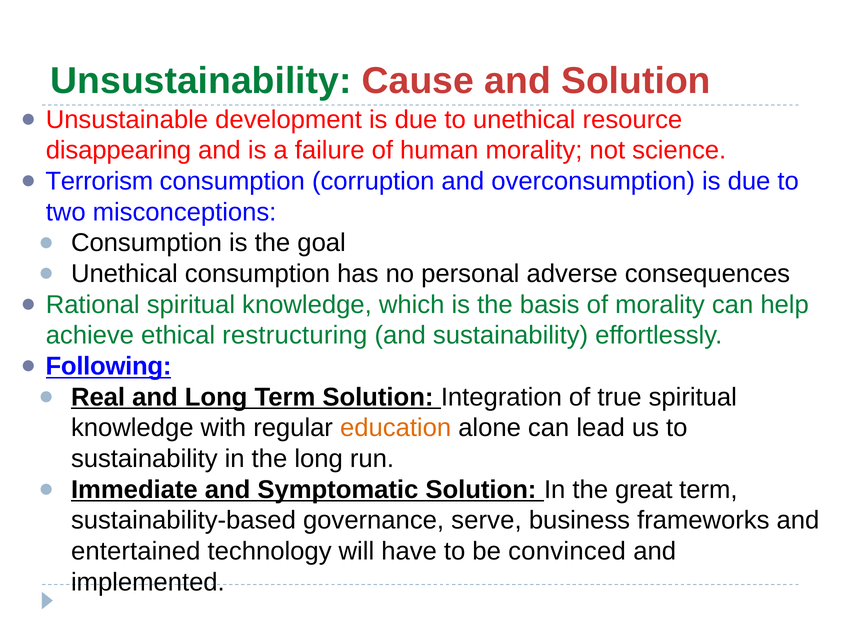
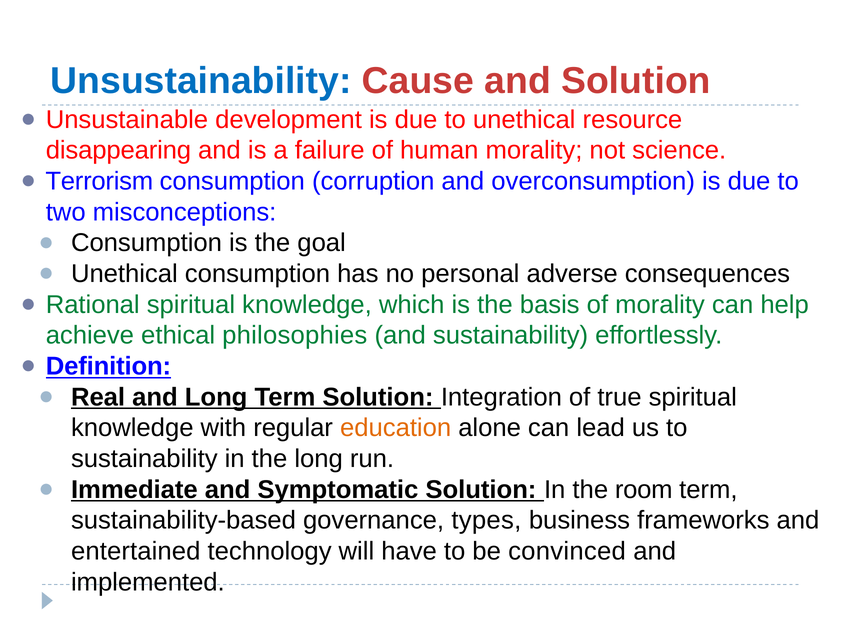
Unsustainability colour: green -> blue
restructuring: restructuring -> philosophies
Following: Following -> Definition
great: great -> room
serve: serve -> types
